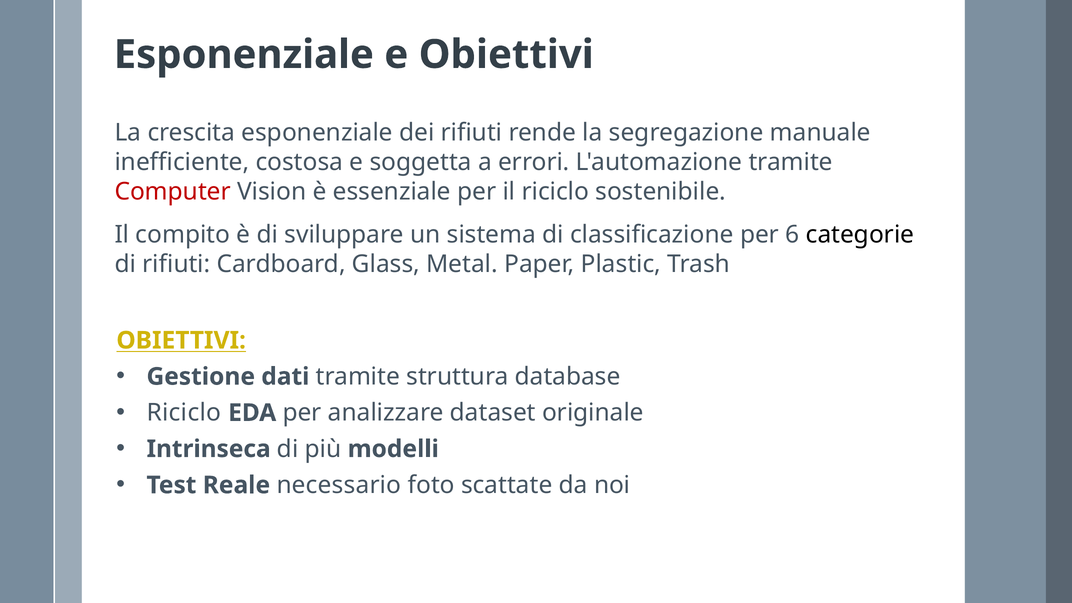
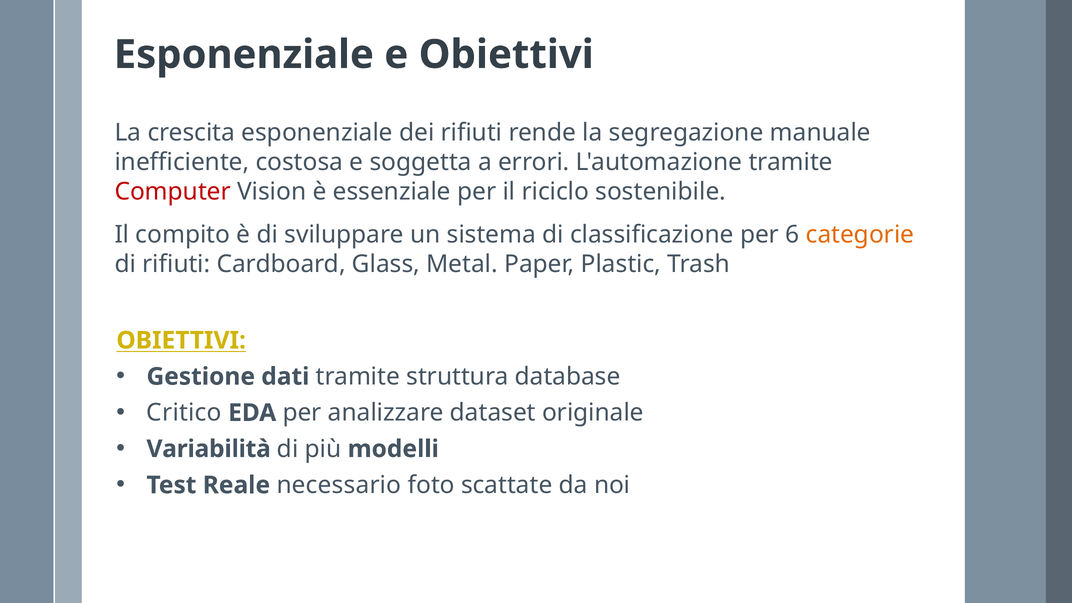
categorie colour: black -> orange
Riciclo at (184, 413): Riciclo -> Critico
Intrinseca: Intrinseca -> Variabilità
